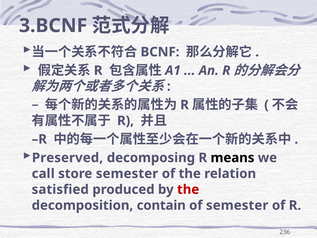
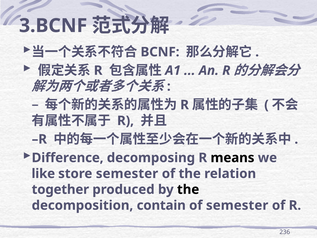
Preserved: Preserved -> Difference
call: call -> like
satisfied: satisfied -> together
the at (188, 189) colour: red -> black
